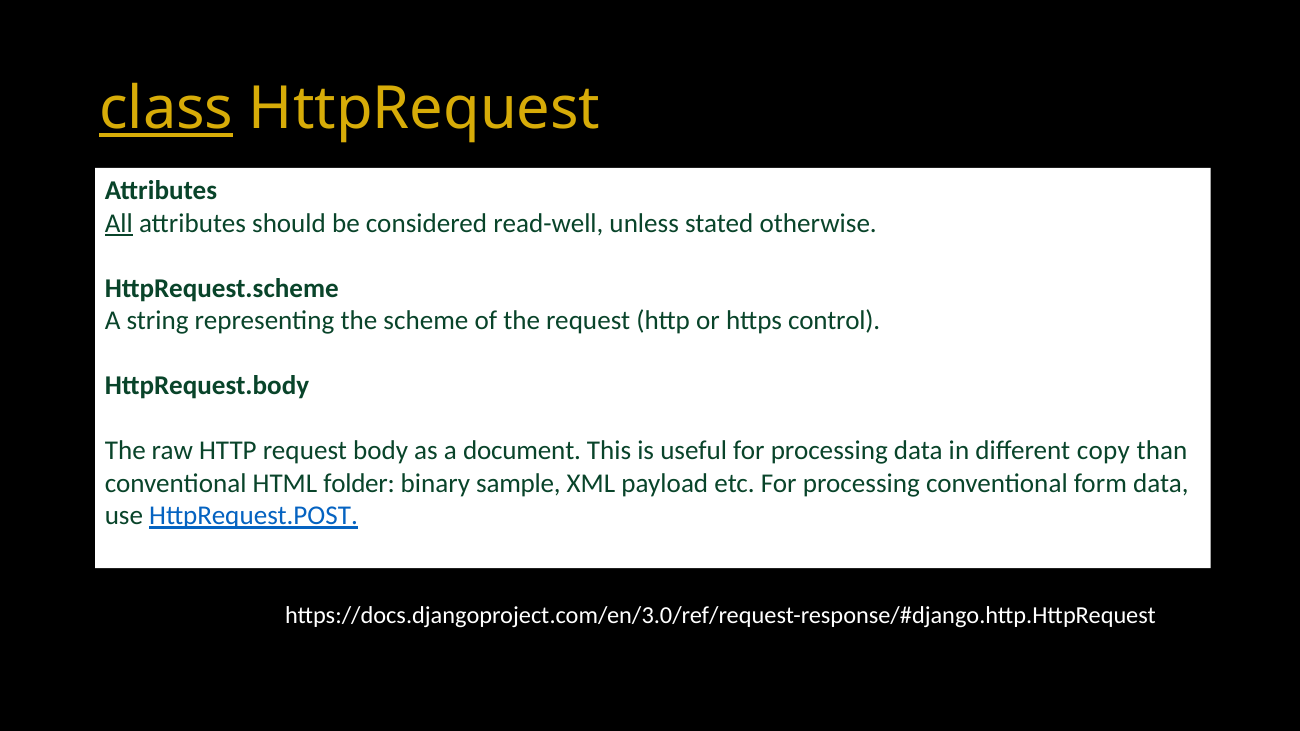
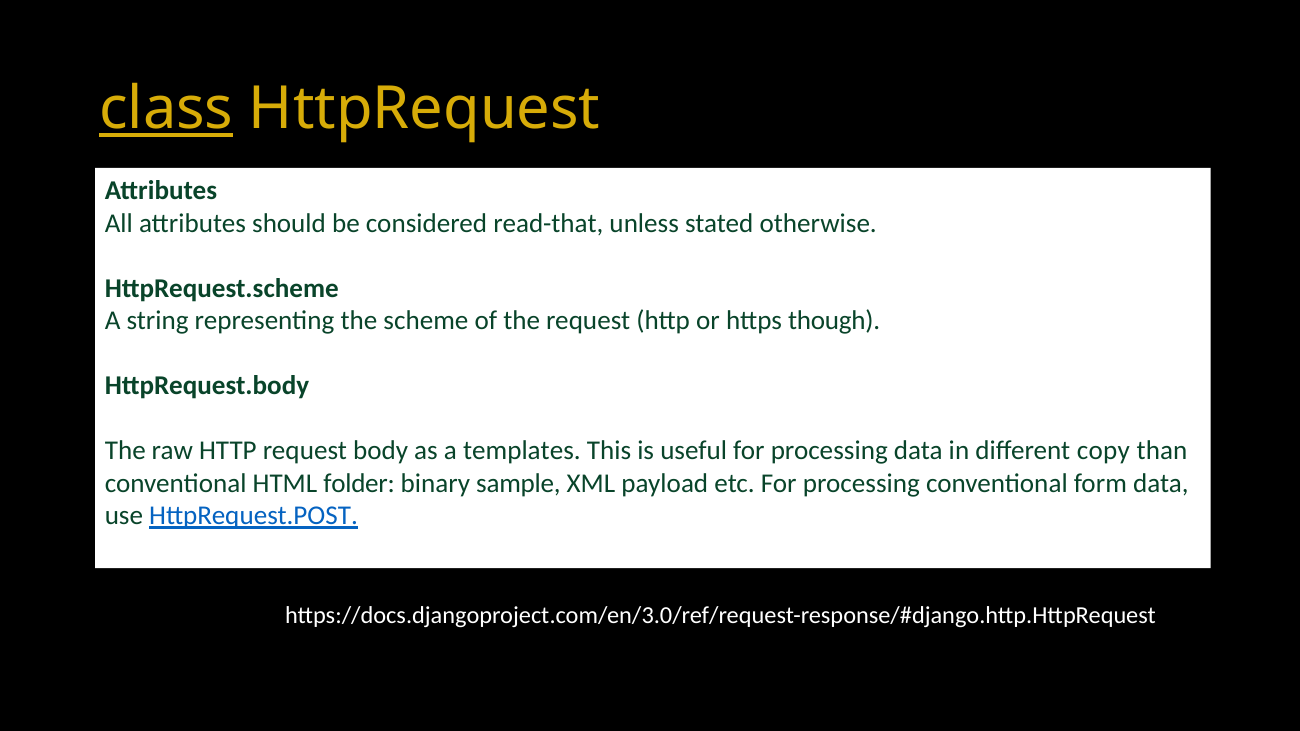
All underline: present -> none
read-well: read-well -> read-that
control: control -> though
document: document -> templates
